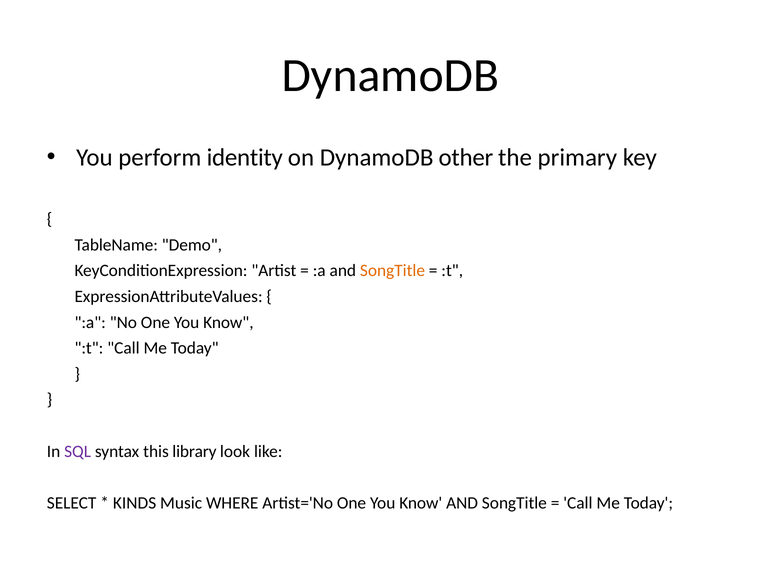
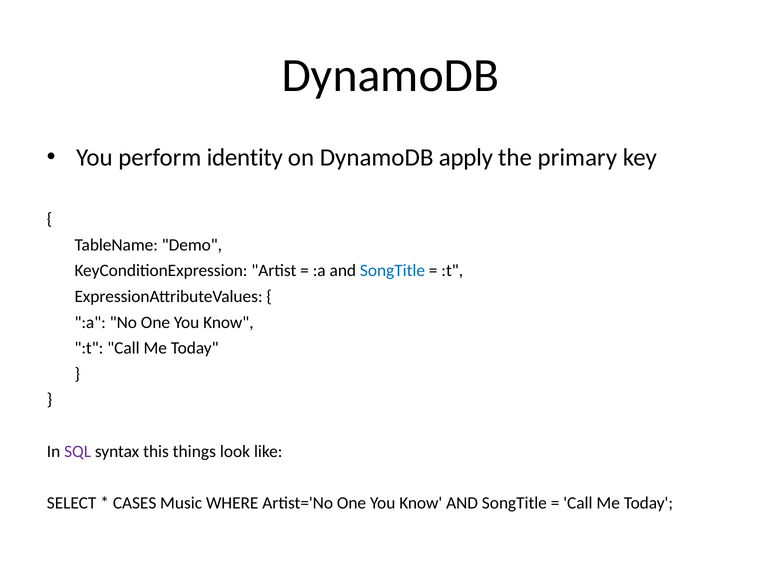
other: other -> apply
SongTitle at (392, 271) colour: orange -> blue
library: library -> things
KINDS: KINDS -> CASES
